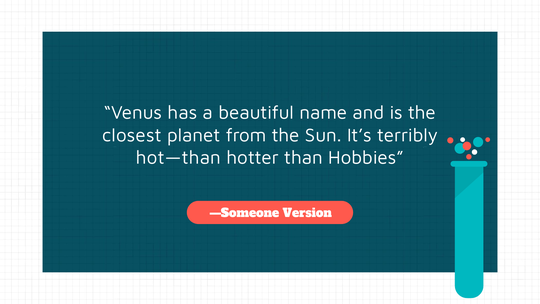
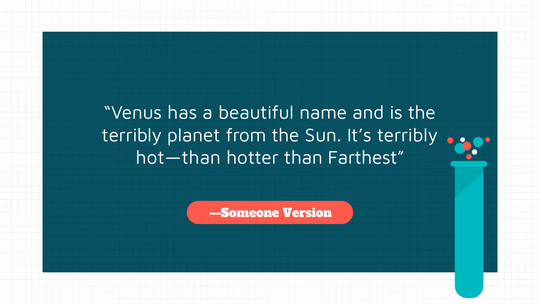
closest at (132, 135): closest -> terribly
Hobbies: Hobbies -> Farthest
